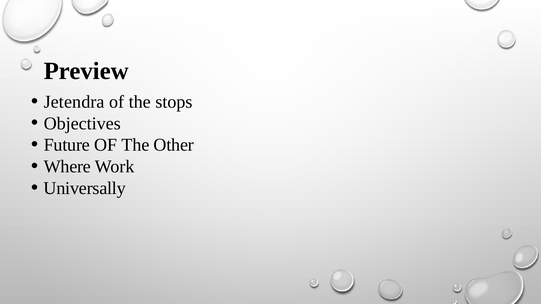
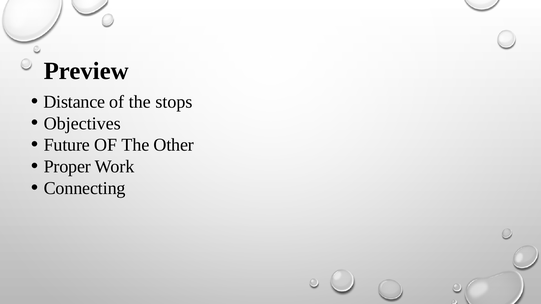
Jetendra: Jetendra -> Distance
Where: Where -> Proper
Universally: Universally -> Connecting
